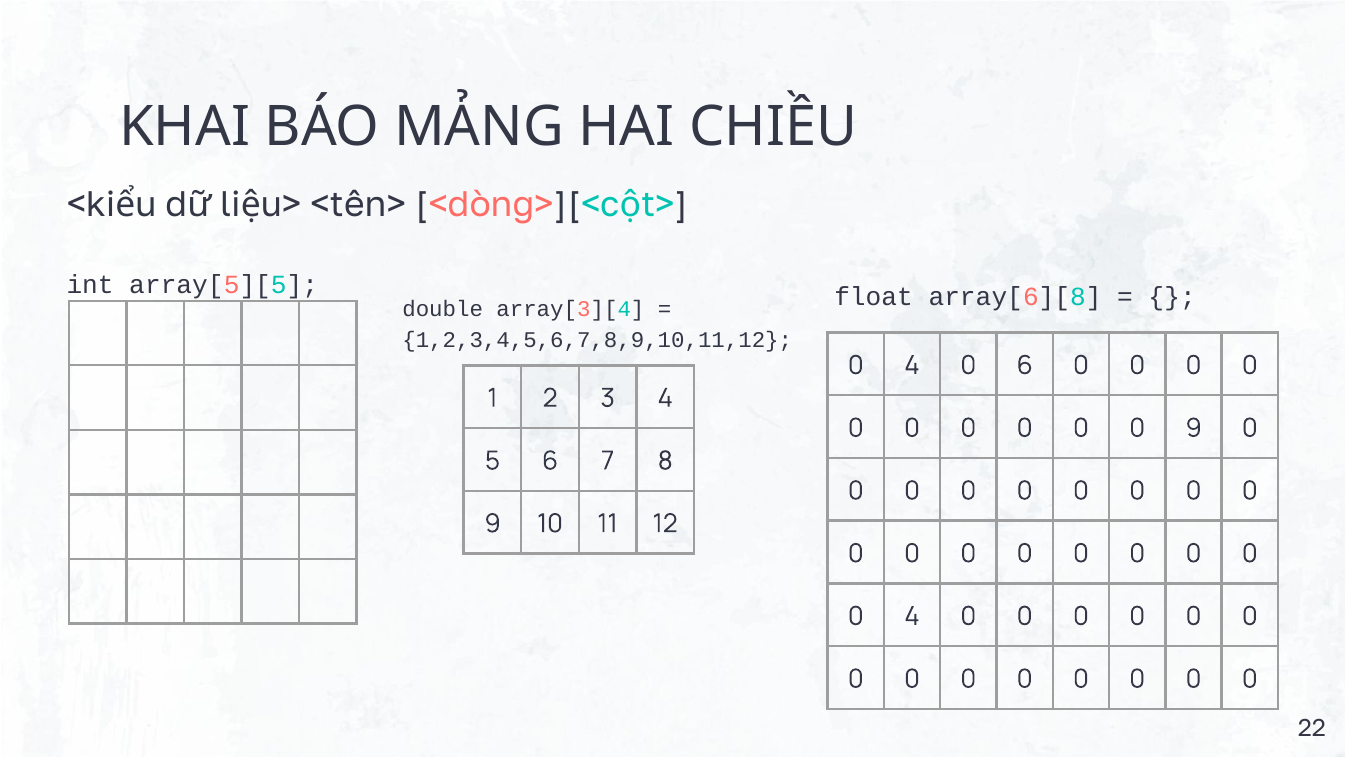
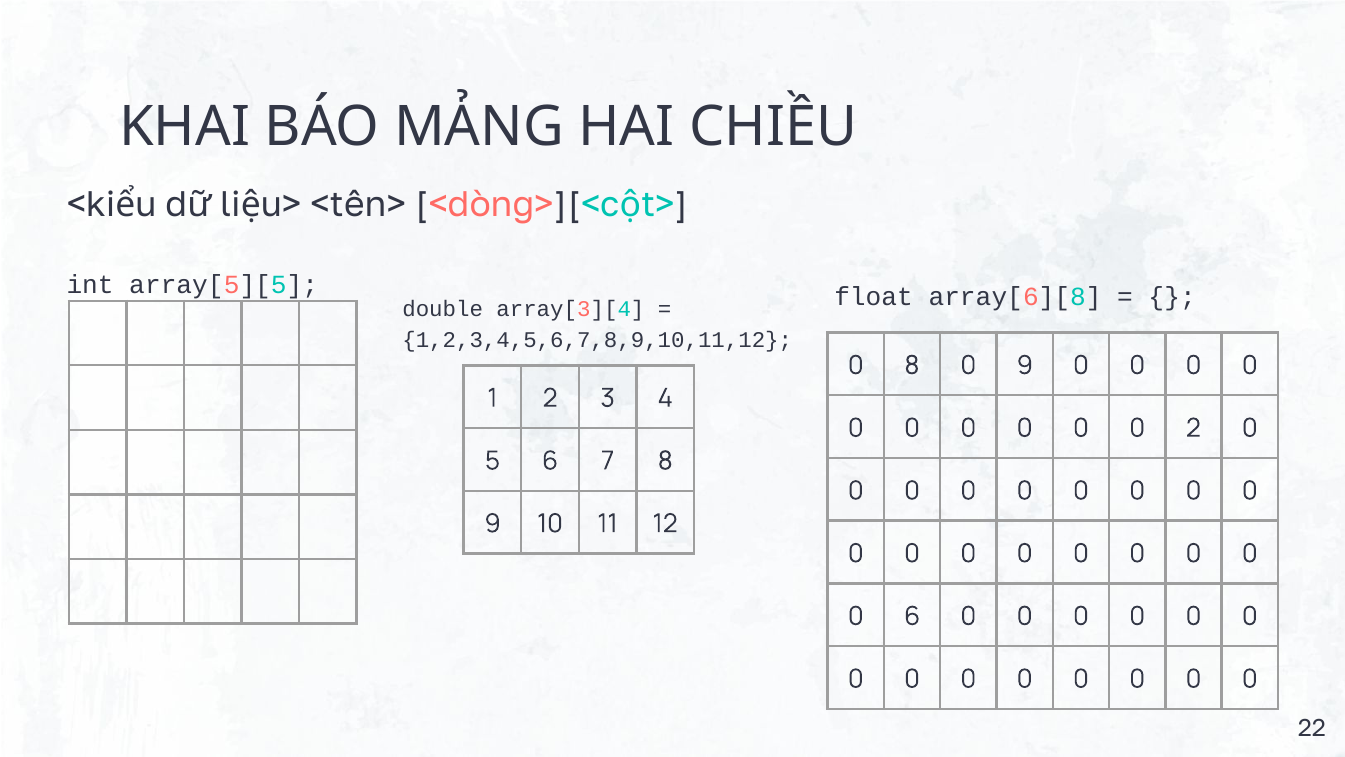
4 at (912, 365): 4 -> 8
0 6: 6 -> 9
0 9: 9 -> 2
4 at (912, 616): 4 -> 6
